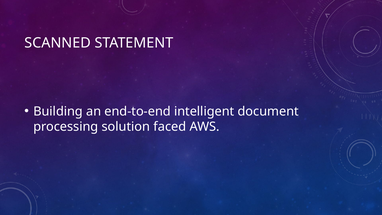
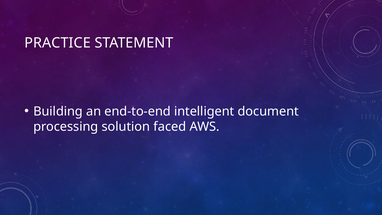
SCANNED: SCANNED -> PRACTICE
